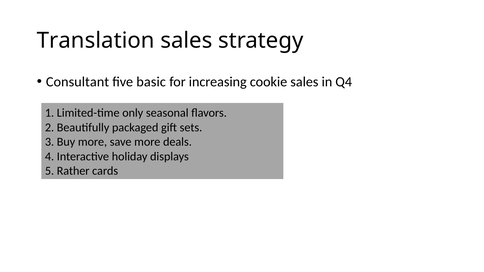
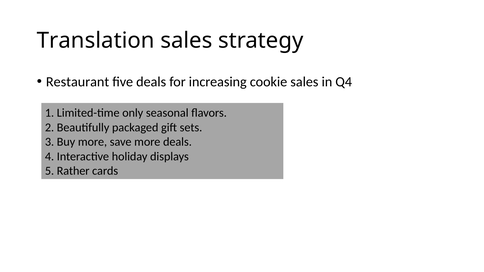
Consultant: Consultant -> Restaurant
five basic: basic -> deals
